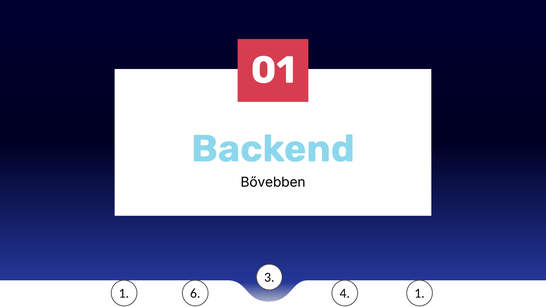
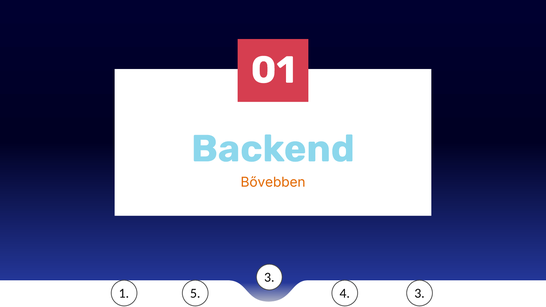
Bővebben colour: black -> orange
6: 6 -> 5
4 1: 1 -> 3
